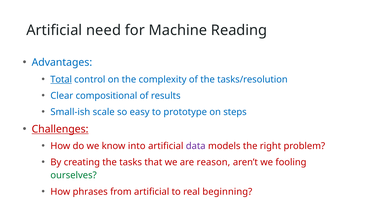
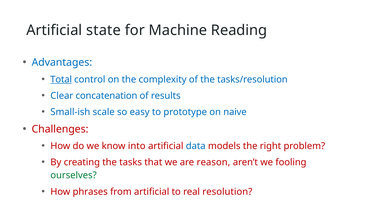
need: need -> state
compositional: compositional -> concatenation
steps: steps -> naive
Challenges underline: present -> none
data colour: purple -> blue
beginning: beginning -> resolution
